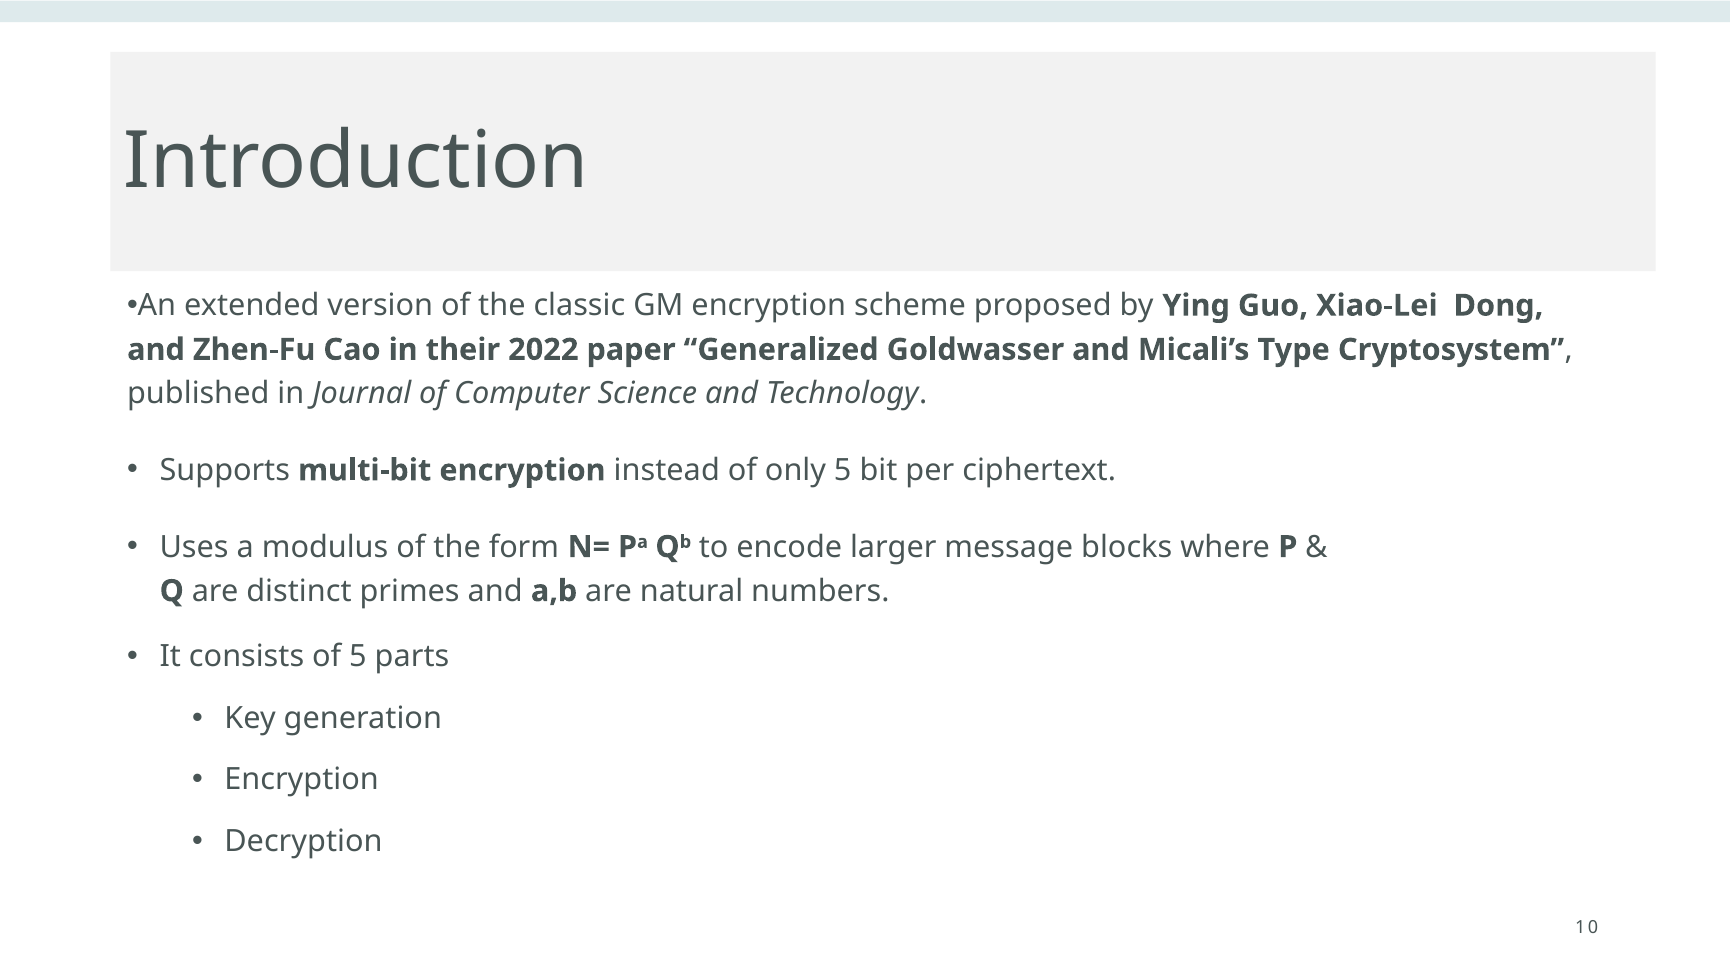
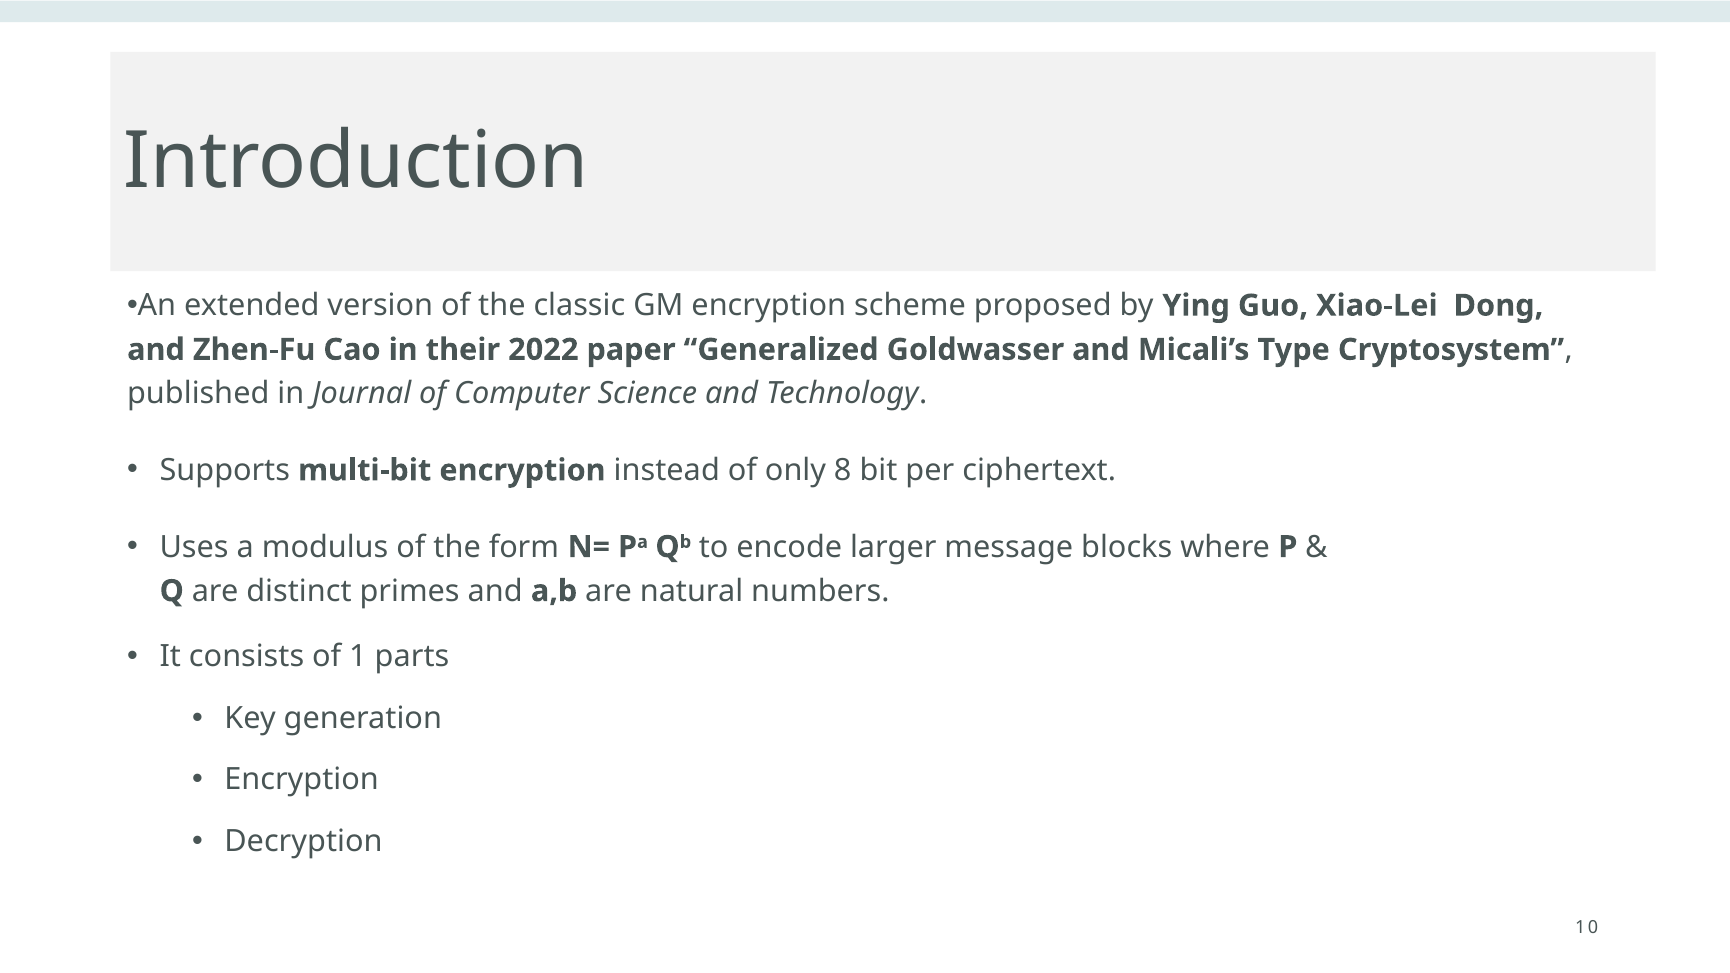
only 5: 5 -> 8
of 5: 5 -> 1
